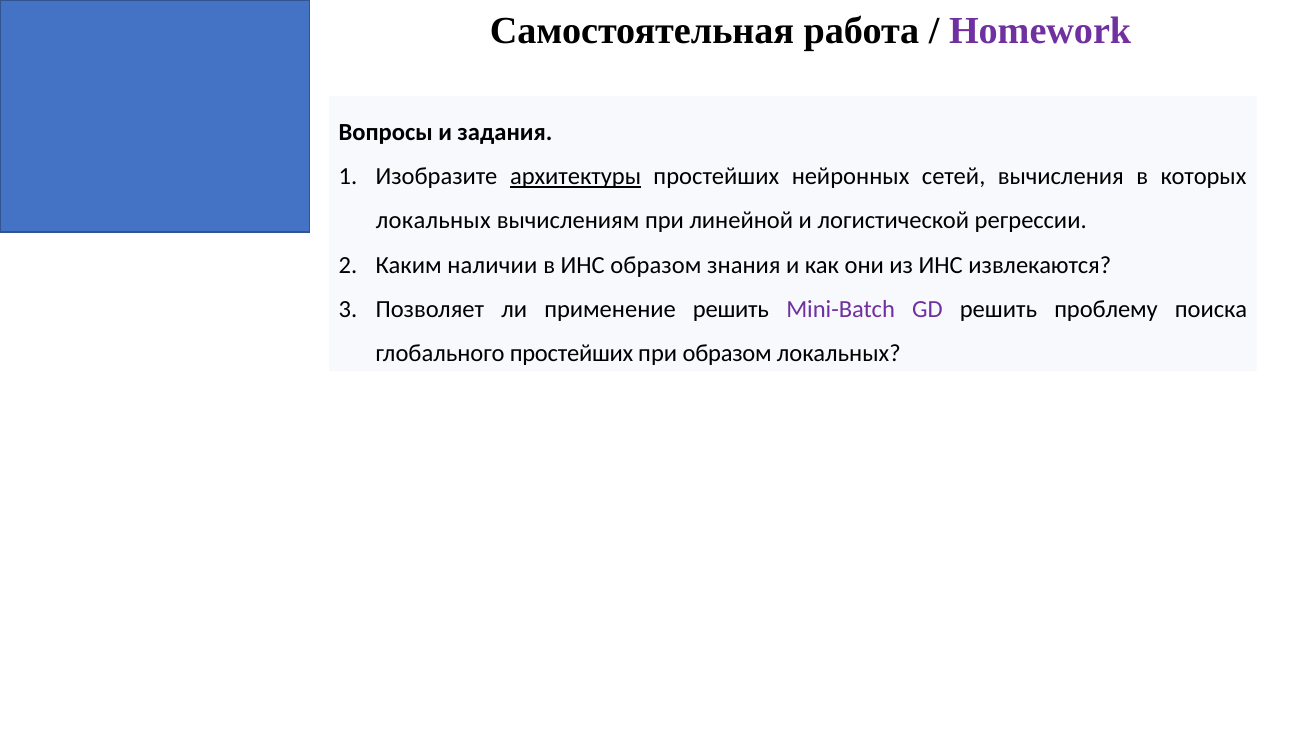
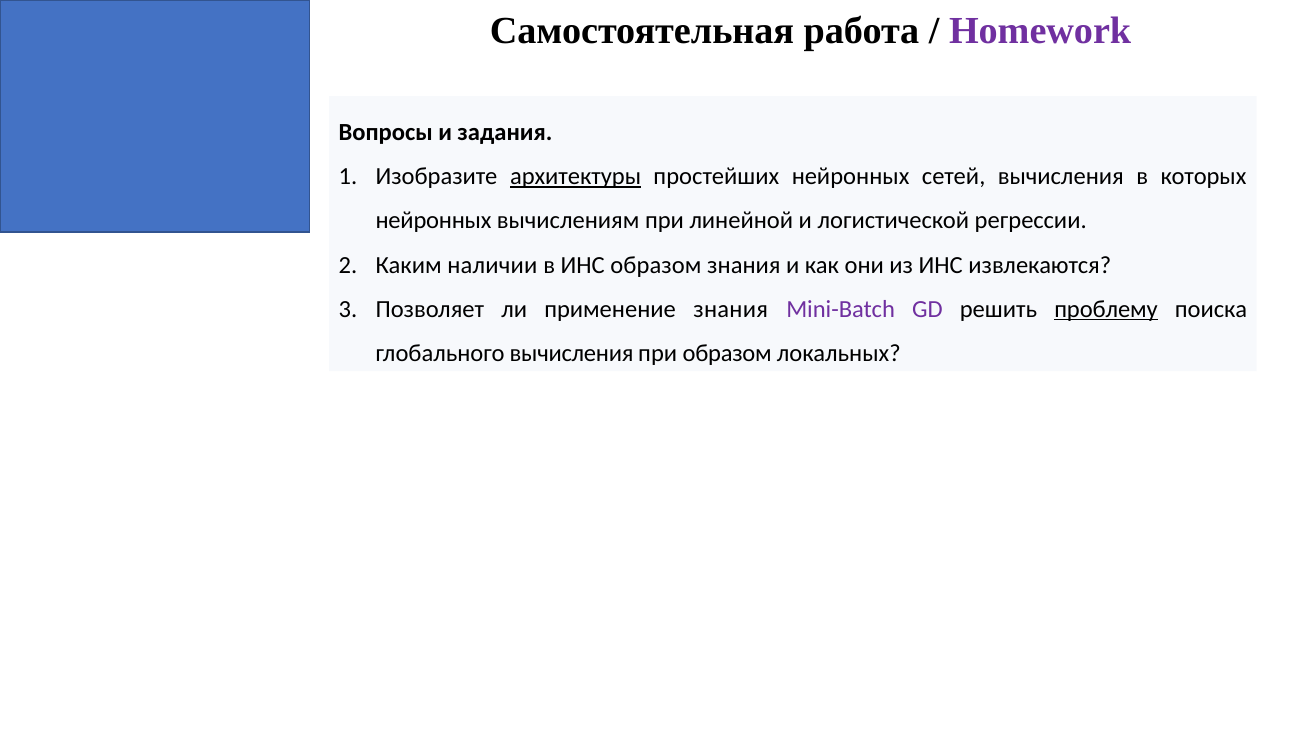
локальных at (433, 221): локальных -> нейронных
применение решить: решить -> знания
проблему underline: none -> present
глобального простейших: простейших -> вычисления
